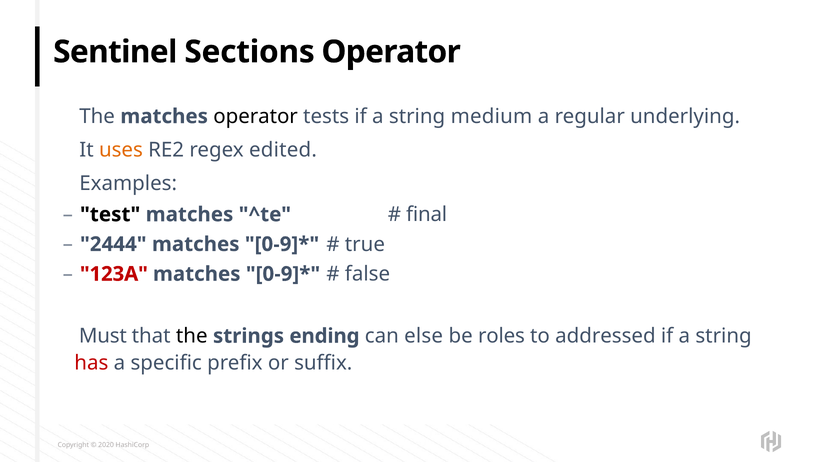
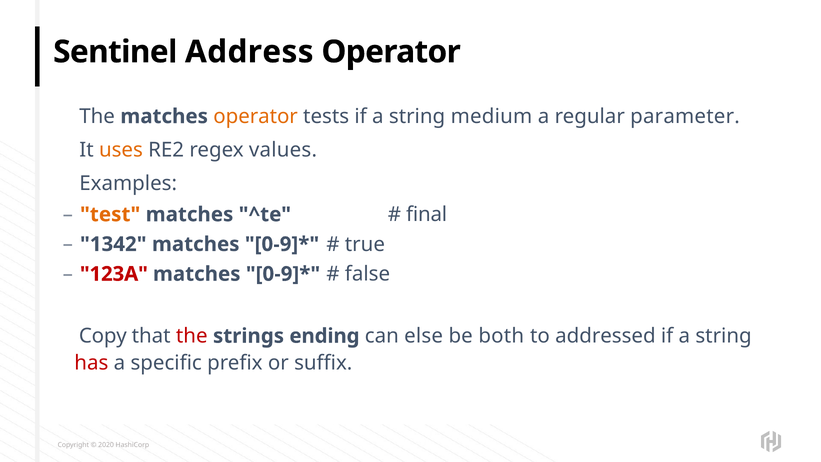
Sections: Sections -> Address
operator at (256, 116) colour: black -> orange
underlying: underlying -> parameter
edited: edited -> values
test colour: black -> orange
2444: 2444 -> 1342
Must: Must -> Copy
the at (192, 336) colour: black -> red
roles: roles -> both
